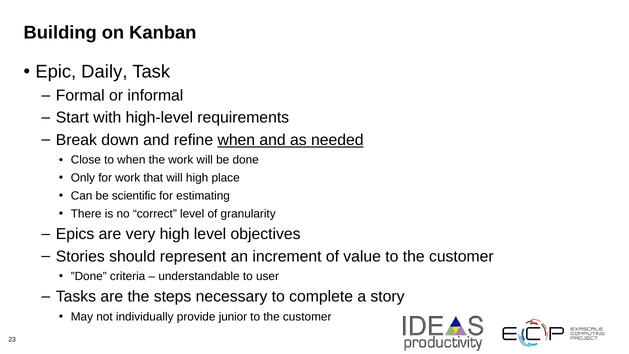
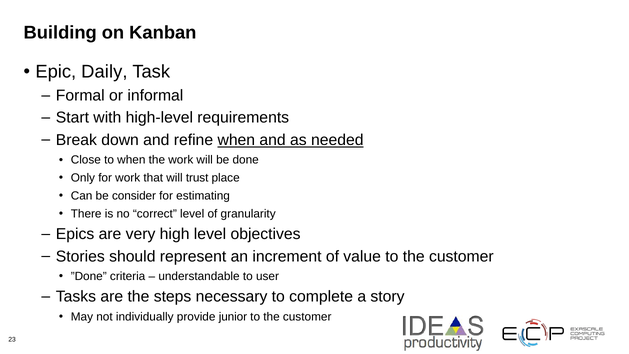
will high: high -> trust
scientific: scientific -> consider
